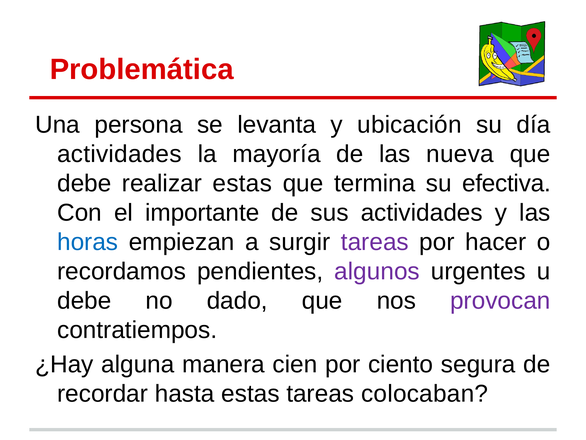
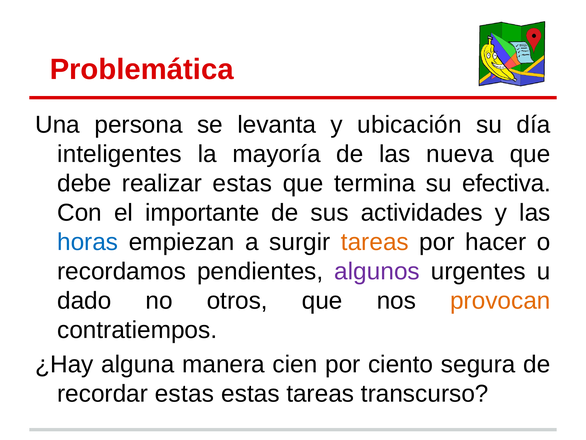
actividades at (119, 154): actividades -> inteligentes
tareas at (375, 242) colour: purple -> orange
debe at (84, 301): debe -> dado
dado: dado -> otros
provocan colour: purple -> orange
recordar hasta: hasta -> estas
colocaban: colocaban -> transcurso
